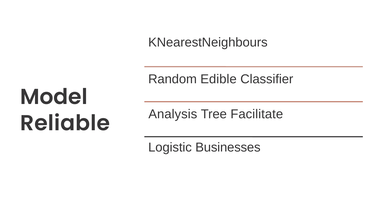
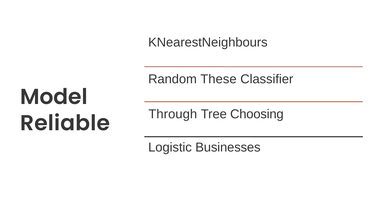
Edible: Edible -> These
Analysis: Analysis -> Through
Facilitate: Facilitate -> Choosing
